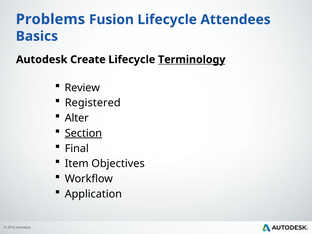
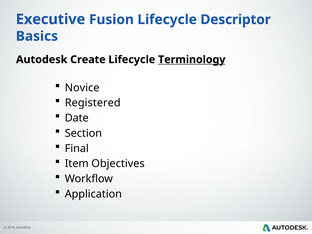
Problems: Problems -> Executive
Attendees: Attendees -> Descriptor
Review: Review -> Novice
Alter: Alter -> Date
Section underline: present -> none
